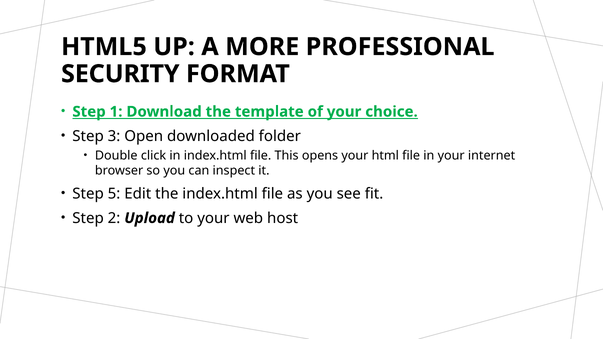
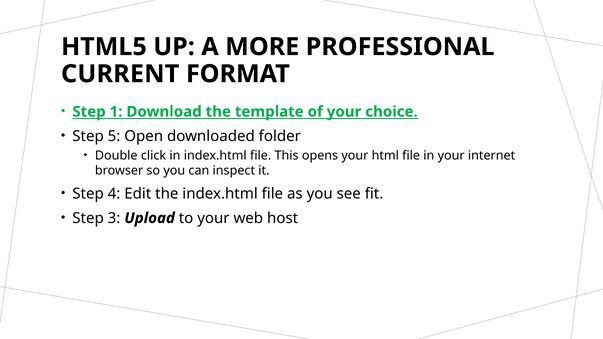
SECURITY: SECURITY -> CURRENT
3: 3 -> 5
5: 5 -> 4
2: 2 -> 3
